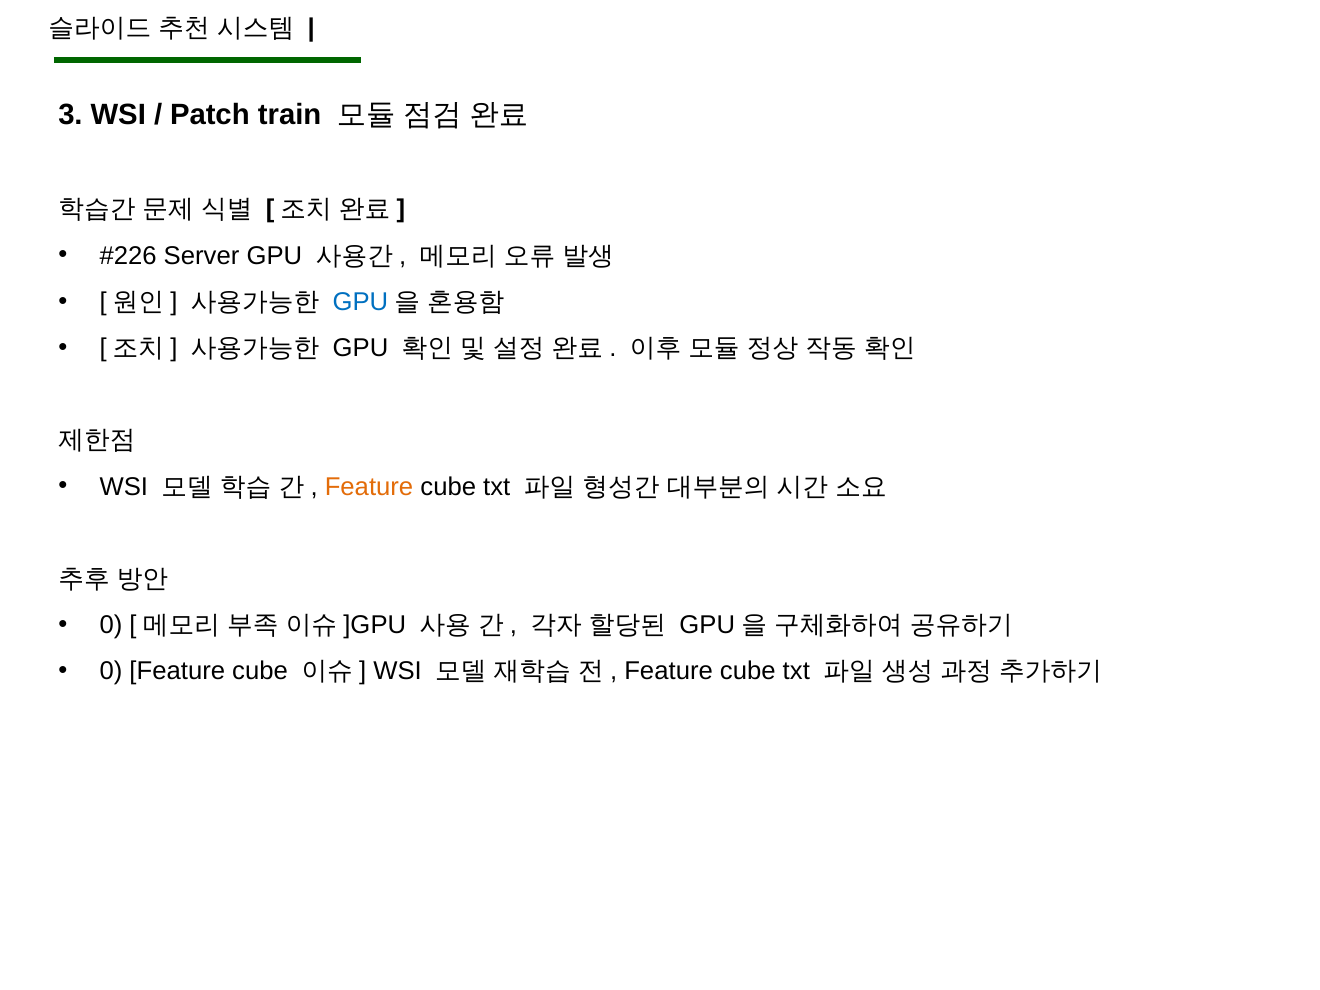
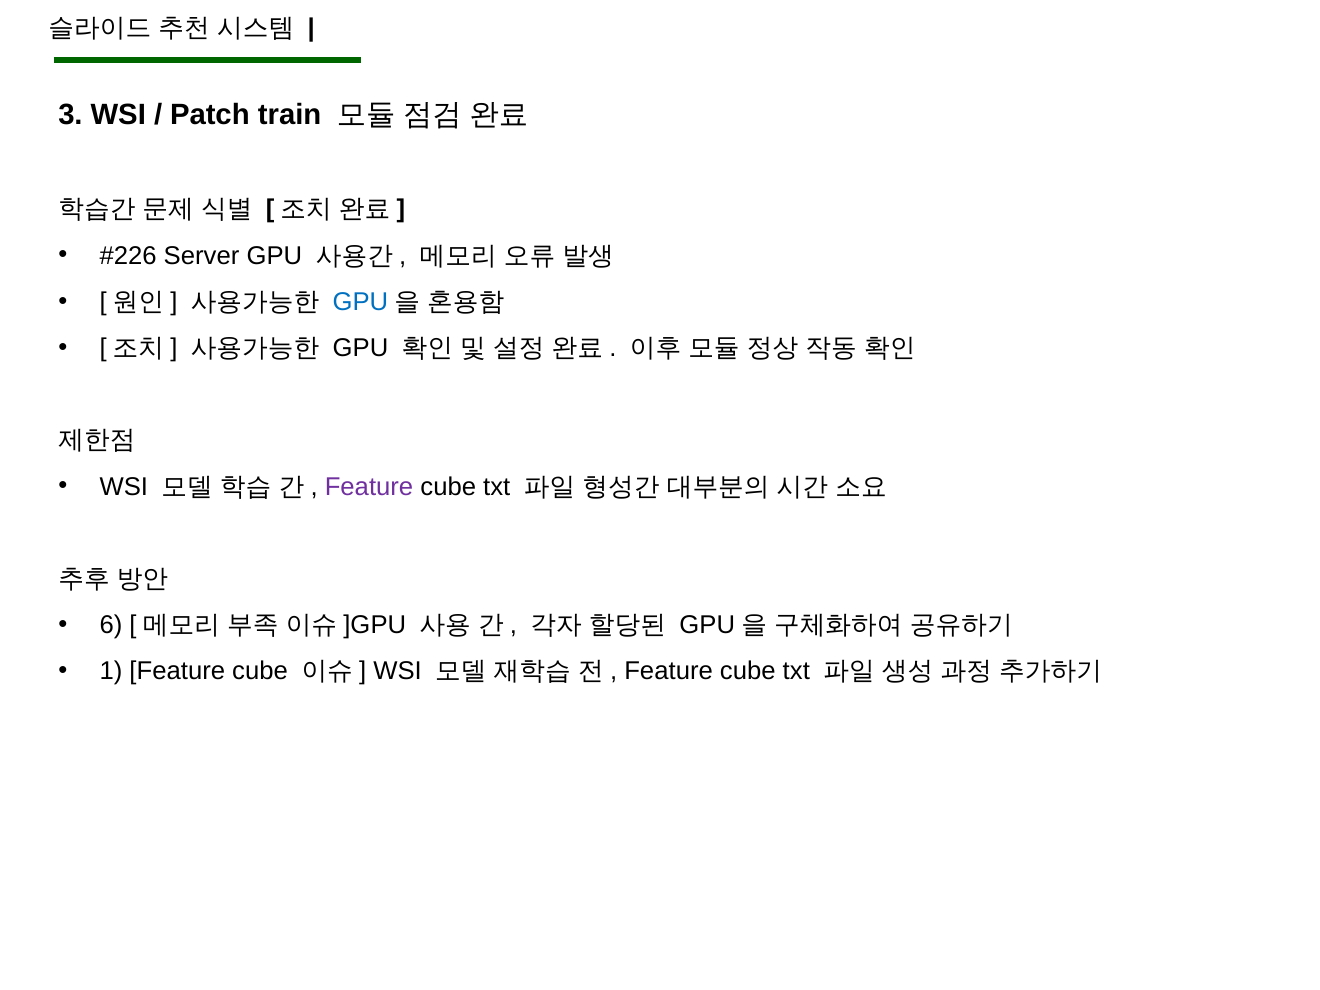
Feature at (369, 487) colour: orange -> purple
0 at (111, 625): 0 -> 6
0 at (111, 671): 0 -> 1
